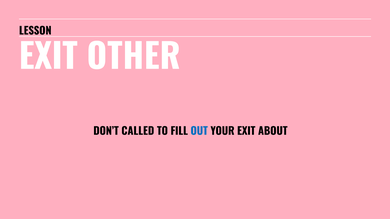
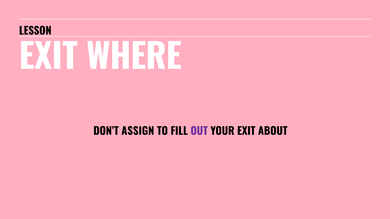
OTHER: OTHER -> WHERE
CALLED: CALLED -> ASSIGN
OUT colour: blue -> purple
